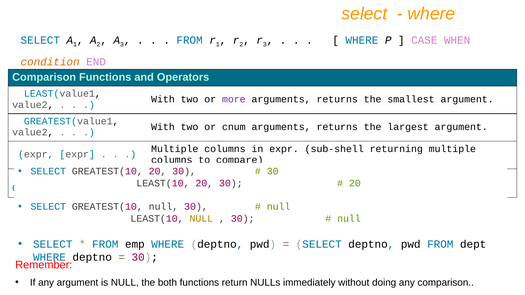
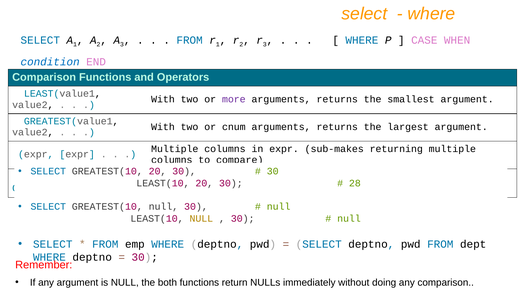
condition colour: orange -> blue
sub-shell: sub-shell -> sub-makes
20 at (355, 183): 20 -> 28
